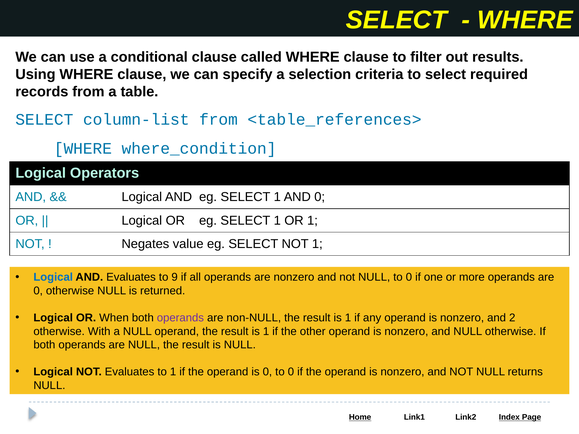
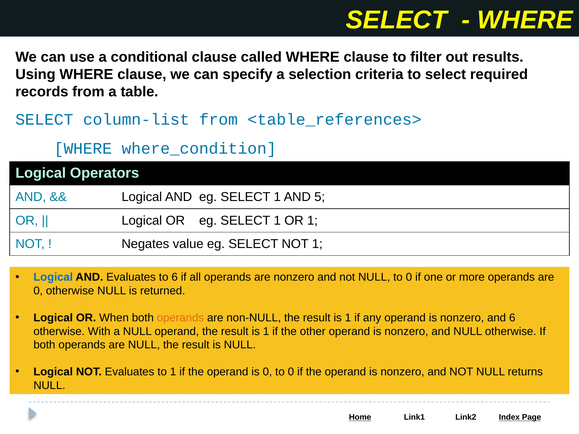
AND 0: 0 -> 5
to 9: 9 -> 6
operands at (180, 318) colour: purple -> orange
and 2: 2 -> 6
